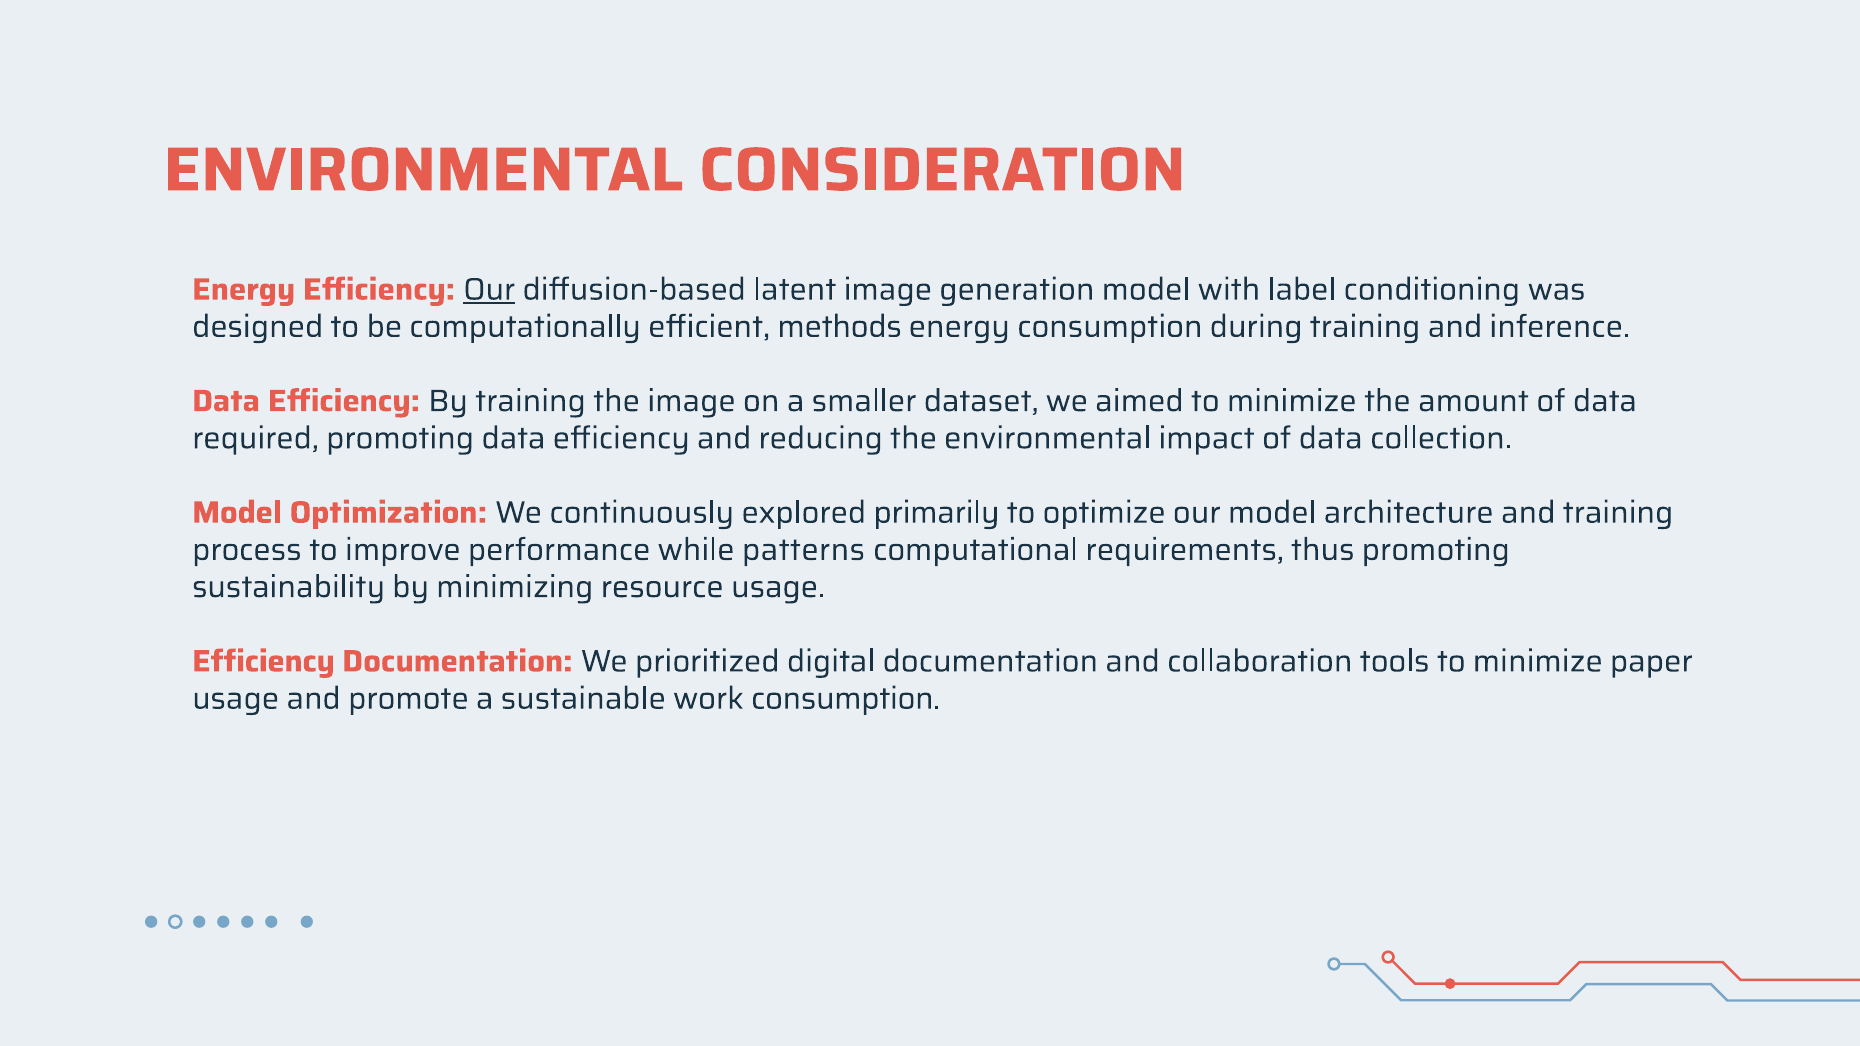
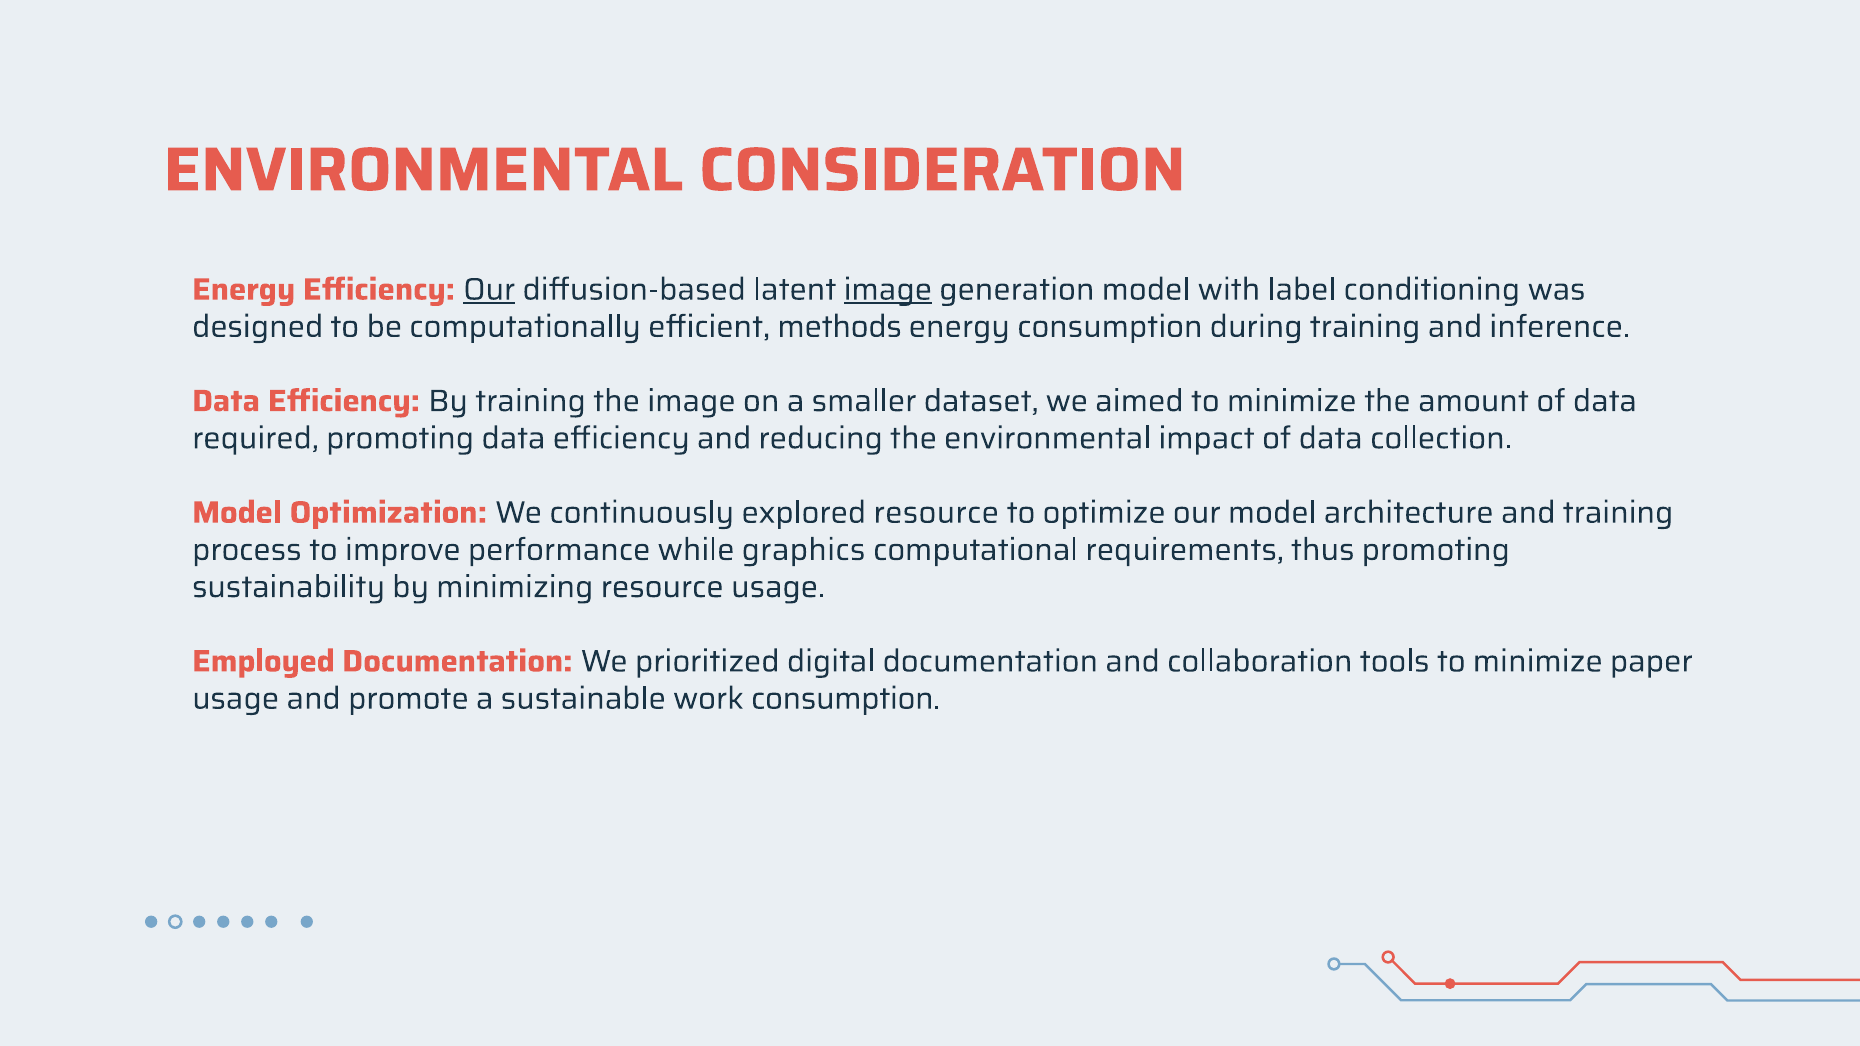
image at (888, 289) underline: none -> present
explored primarily: primarily -> resource
patterns: patterns -> graphics
Efficiency at (263, 661): Efficiency -> Employed
